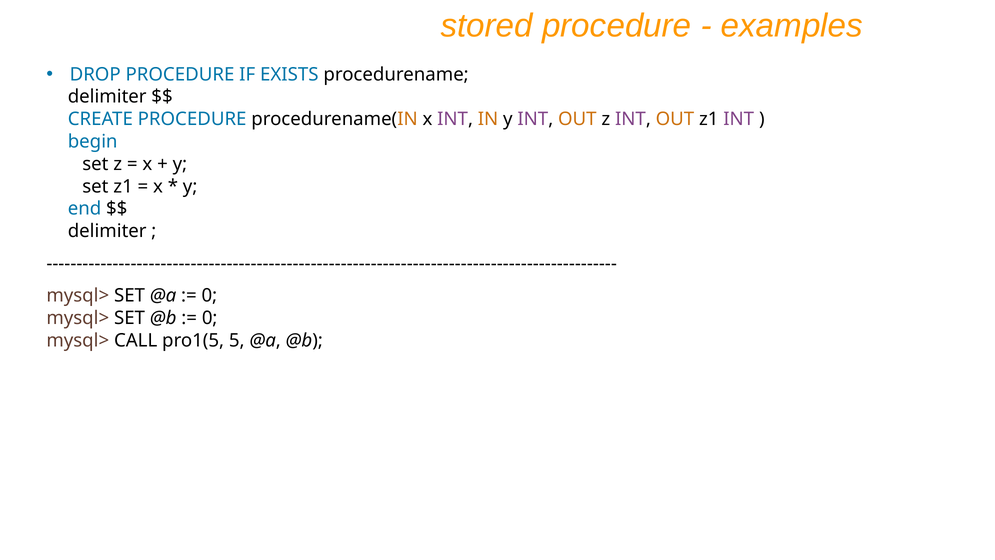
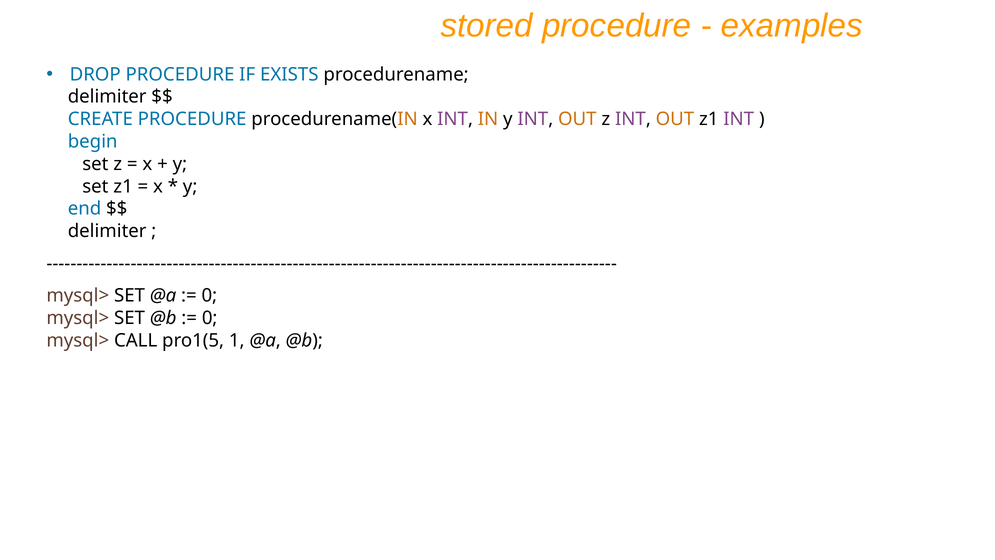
5: 5 -> 1
